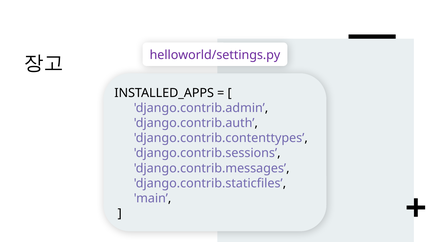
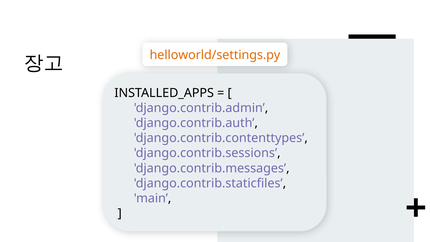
helloworld/settings.py colour: purple -> orange
